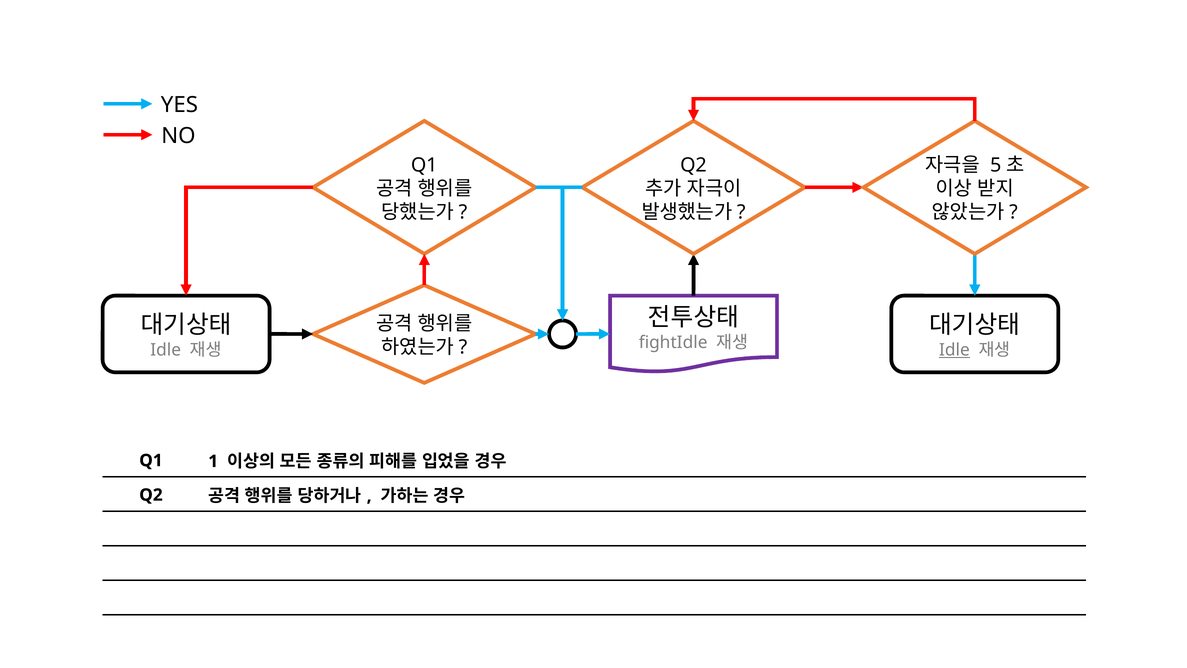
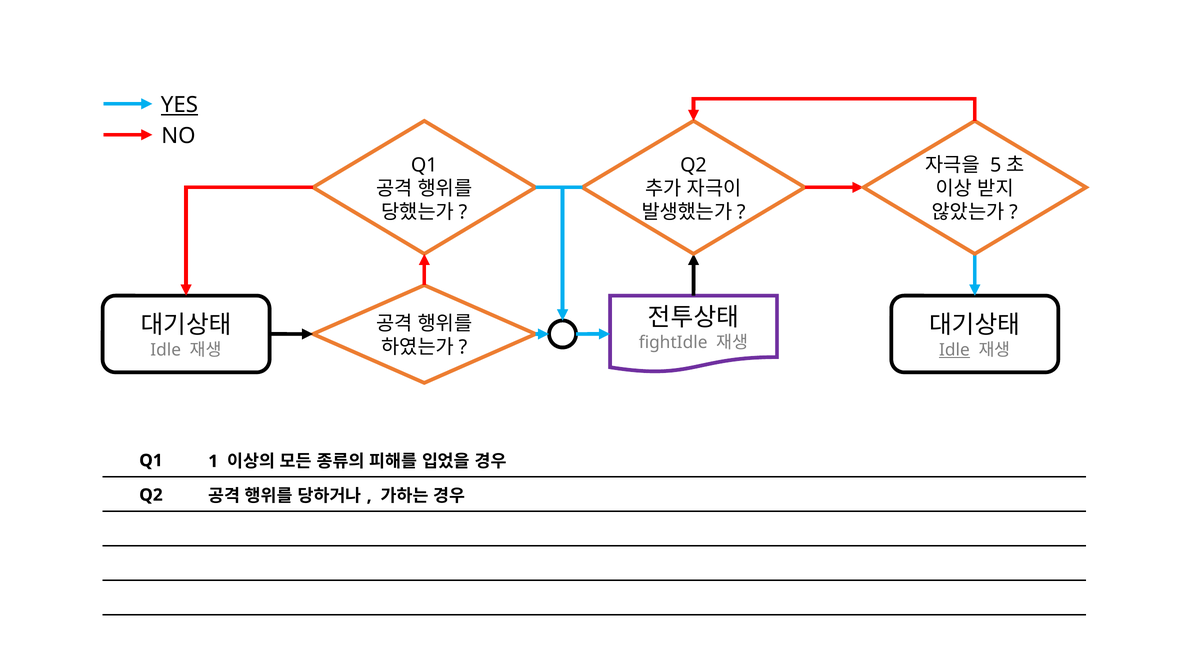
YES underline: none -> present
